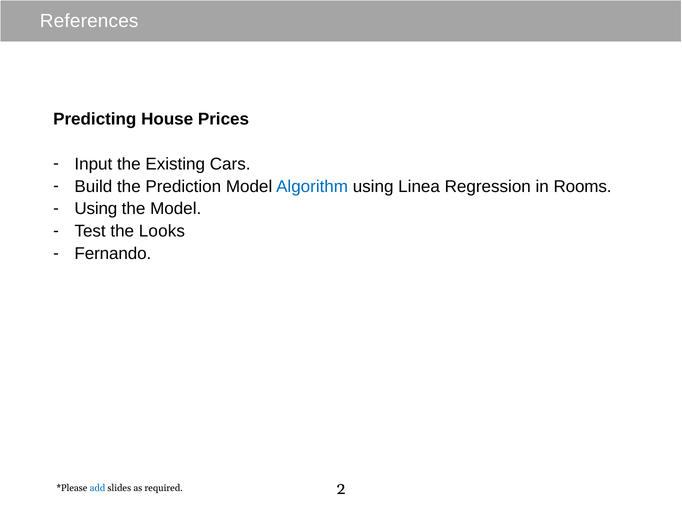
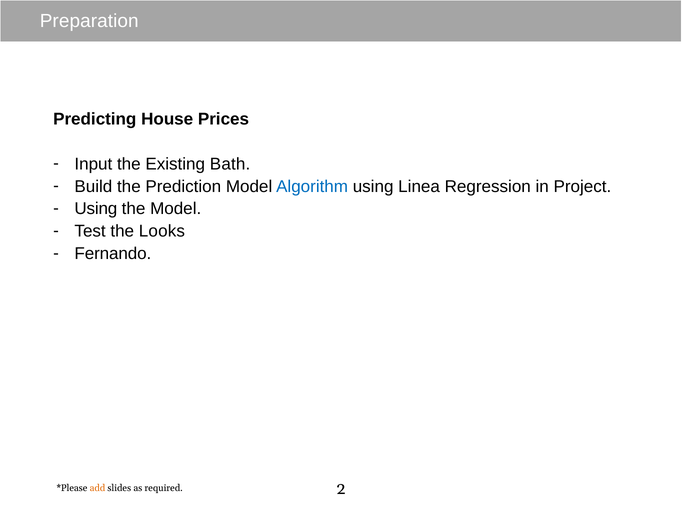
References: References -> Preparation
Cars: Cars -> Bath
Rooms: Rooms -> Project
add colour: blue -> orange
